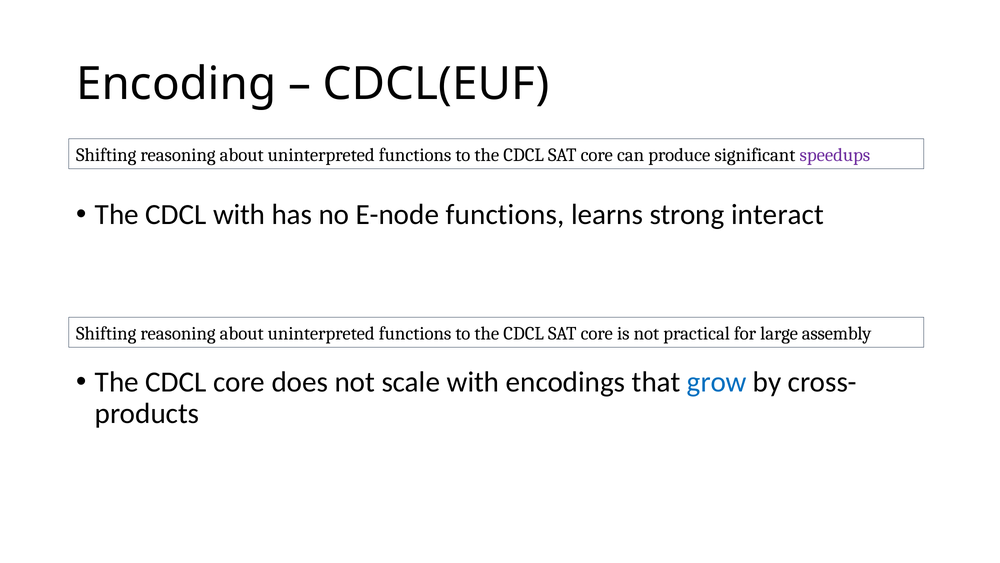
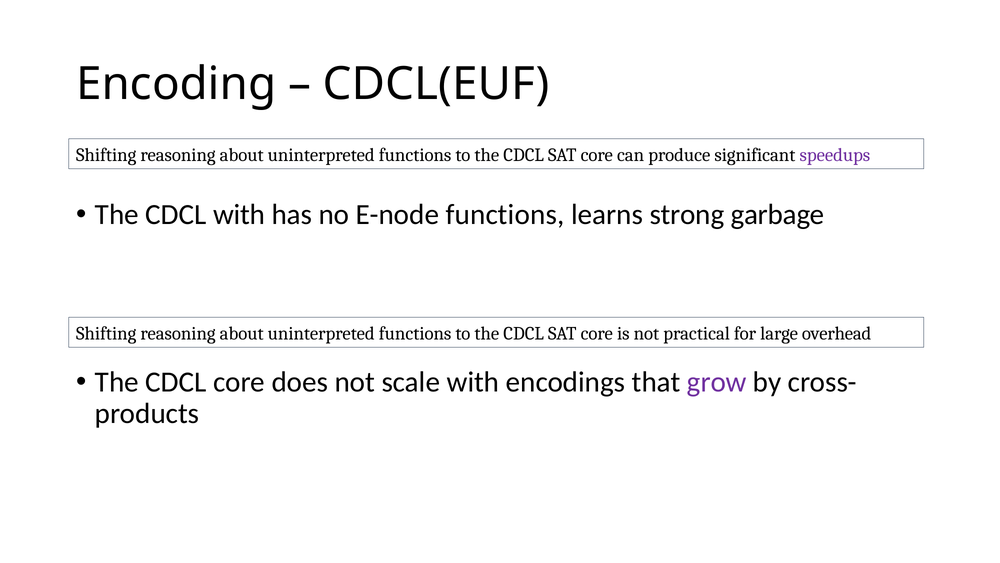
interact: interact -> garbage
assembly: assembly -> overhead
grow colour: blue -> purple
